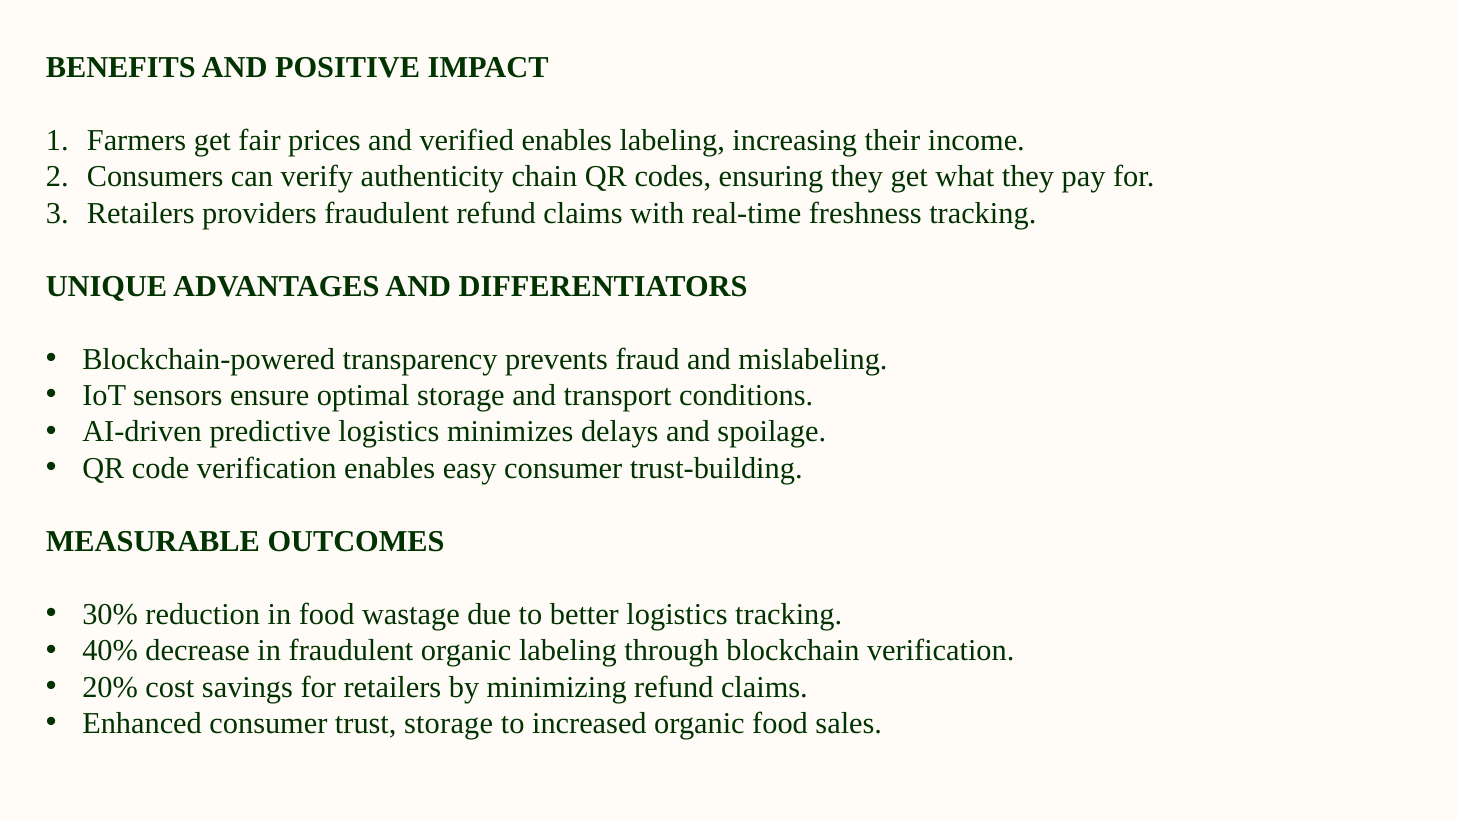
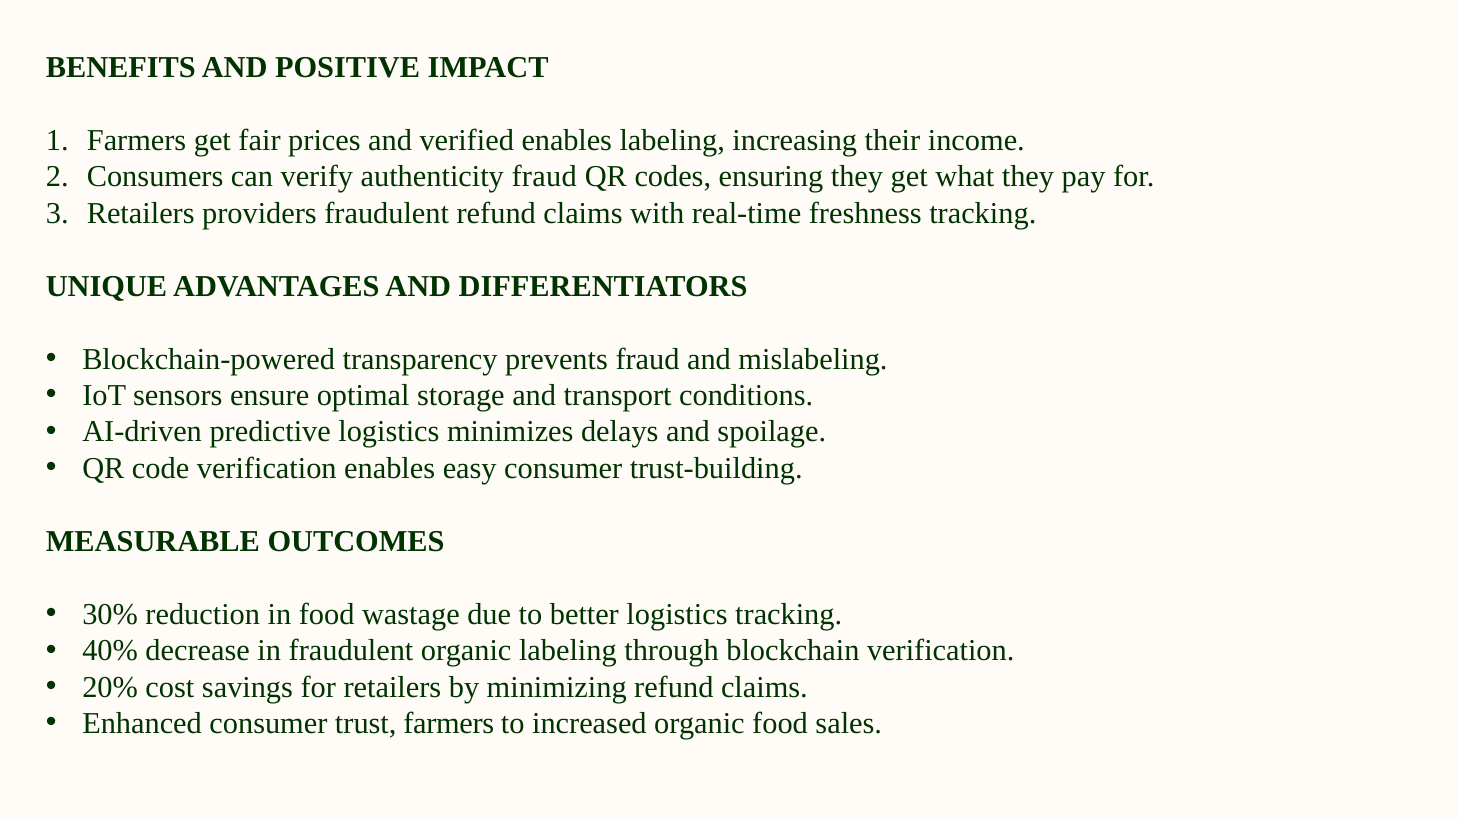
authenticity chain: chain -> fraud
trust storage: storage -> farmers
